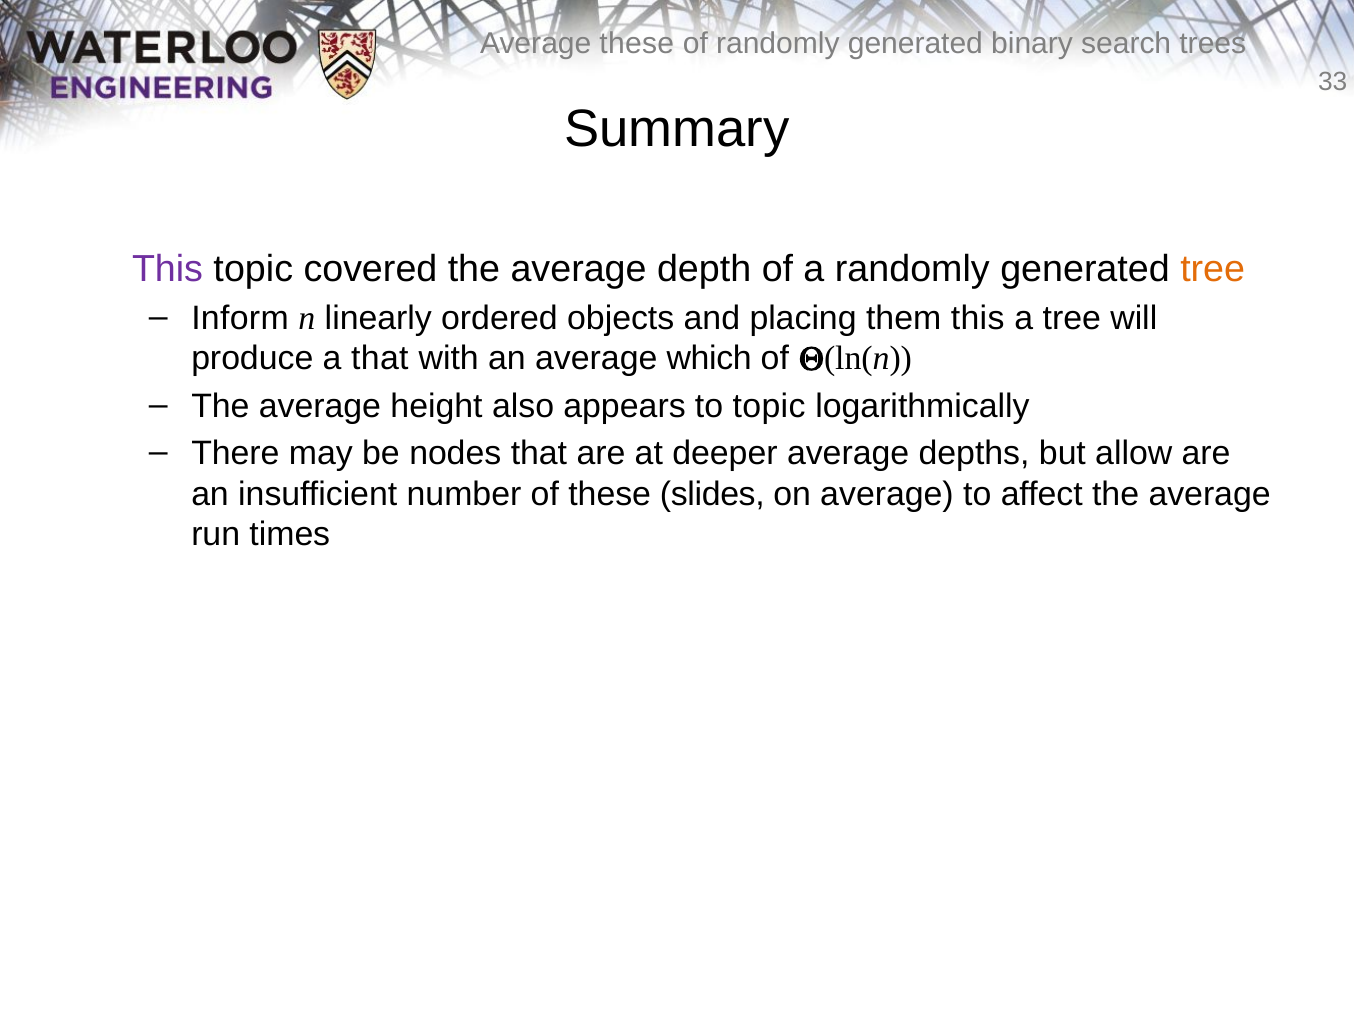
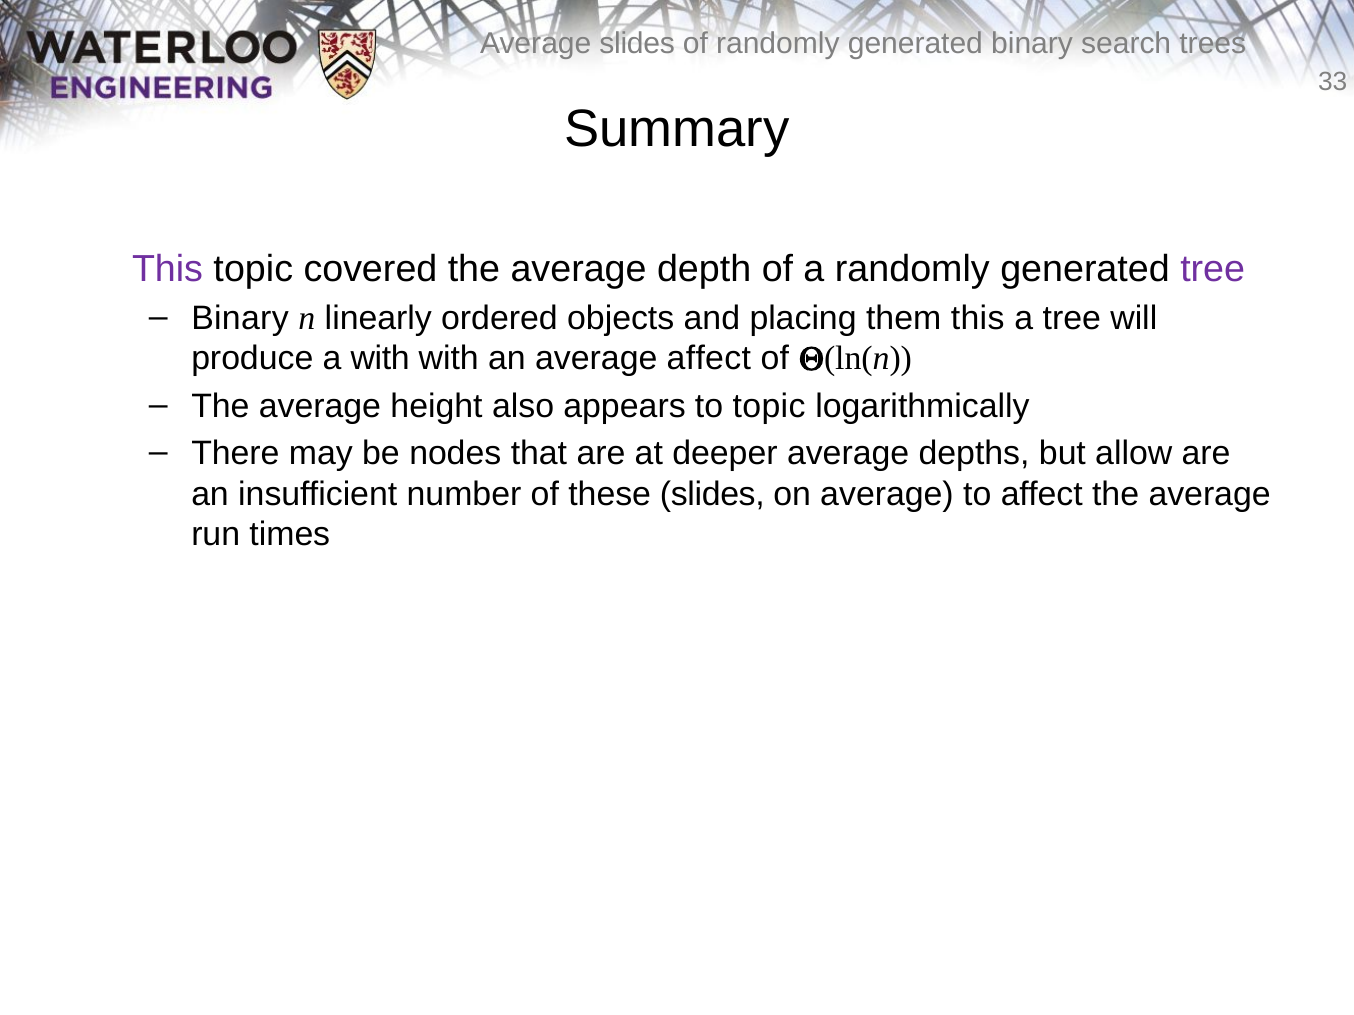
Average these: these -> slides
tree at (1213, 269) colour: orange -> purple
Inform at (240, 318): Inform -> Binary
a that: that -> with
average which: which -> affect
